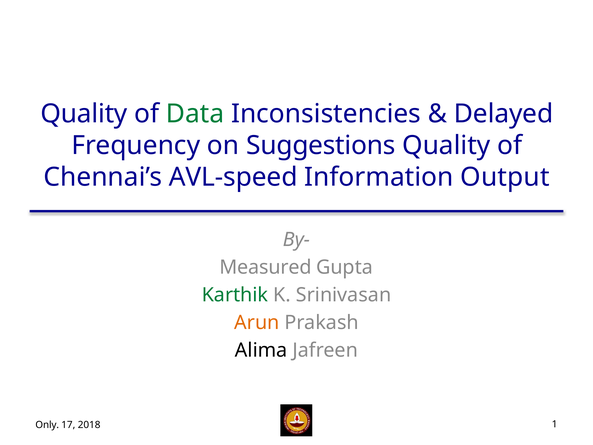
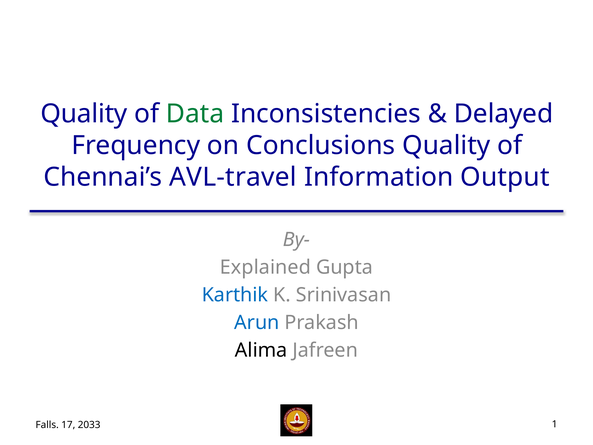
Suggestions: Suggestions -> Conclusions
AVL-speed: AVL-speed -> AVL-travel
Measured: Measured -> Explained
Karthik colour: green -> blue
Arun colour: orange -> blue
Only: Only -> Falls
2018: 2018 -> 2033
